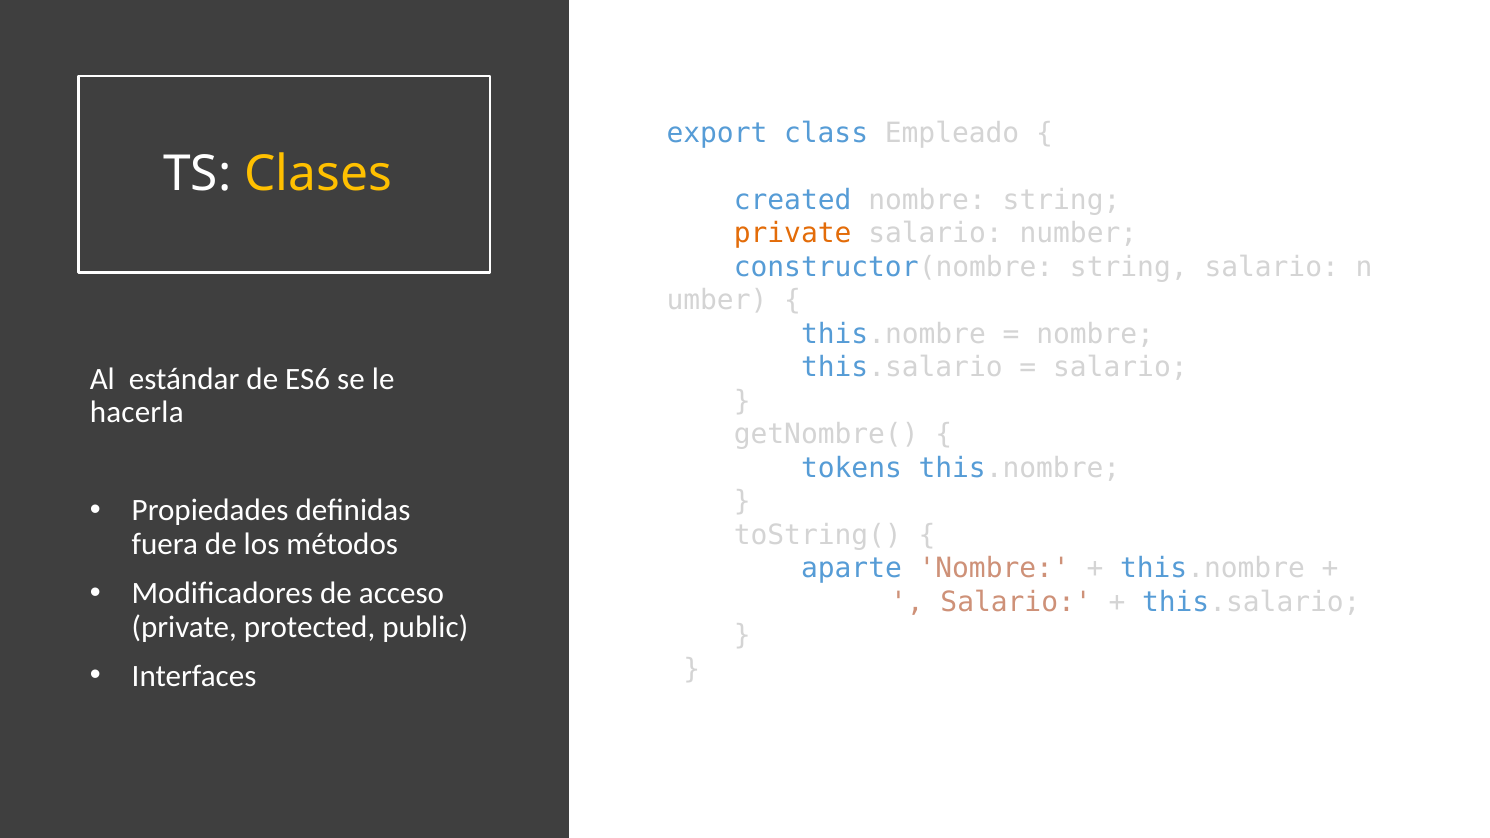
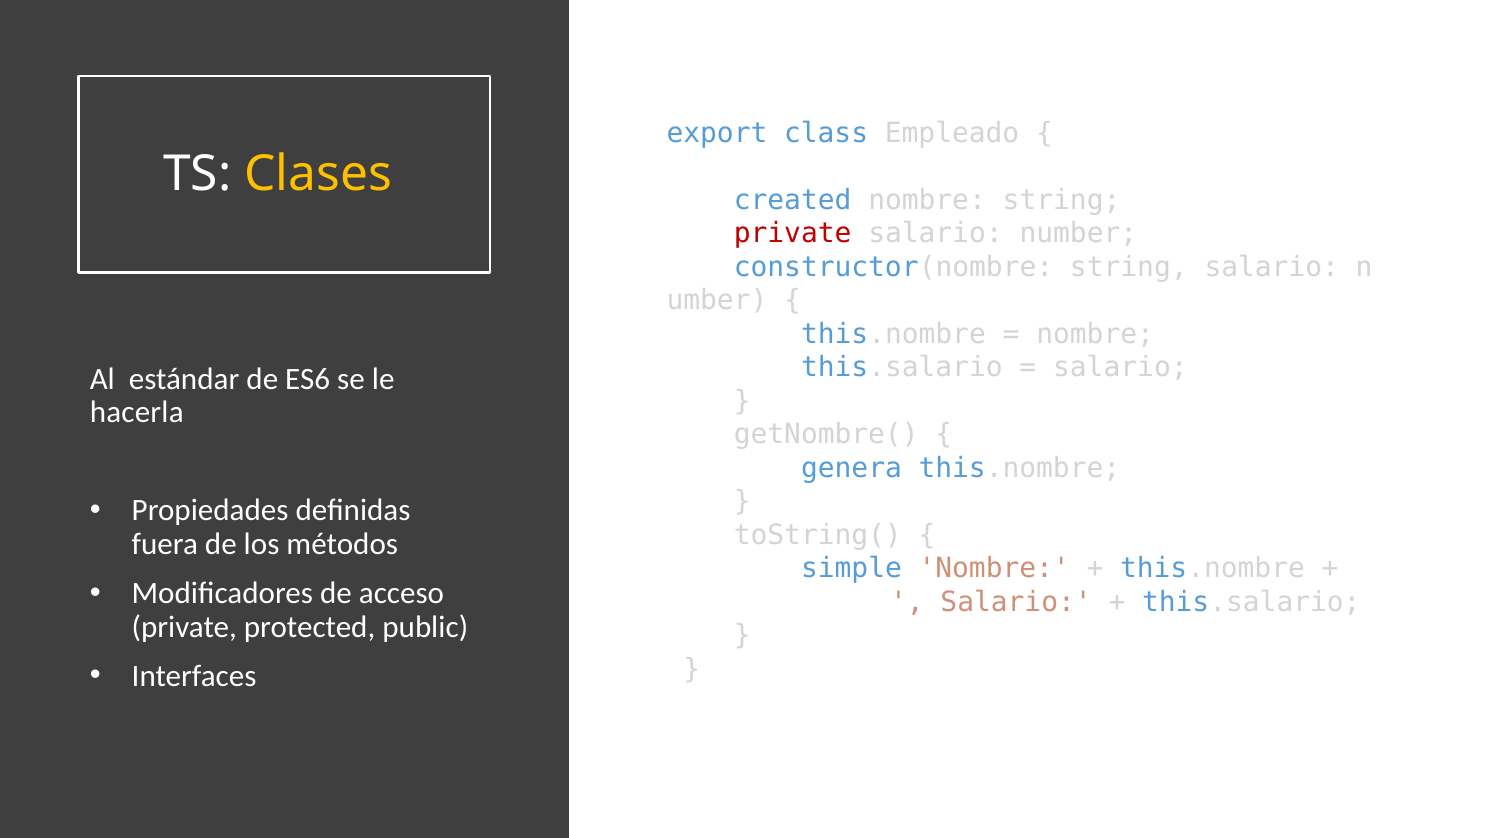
private at (793, 234) colour: orange -> red
tokens: tokens -> genera
aparte: aparte -> simple
